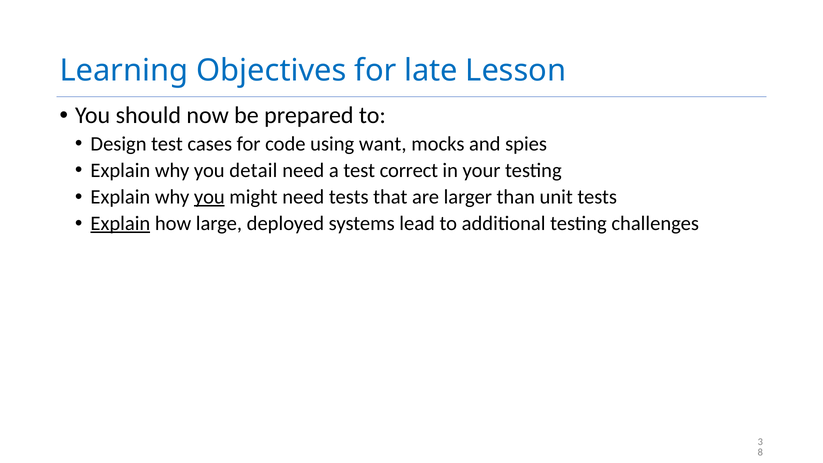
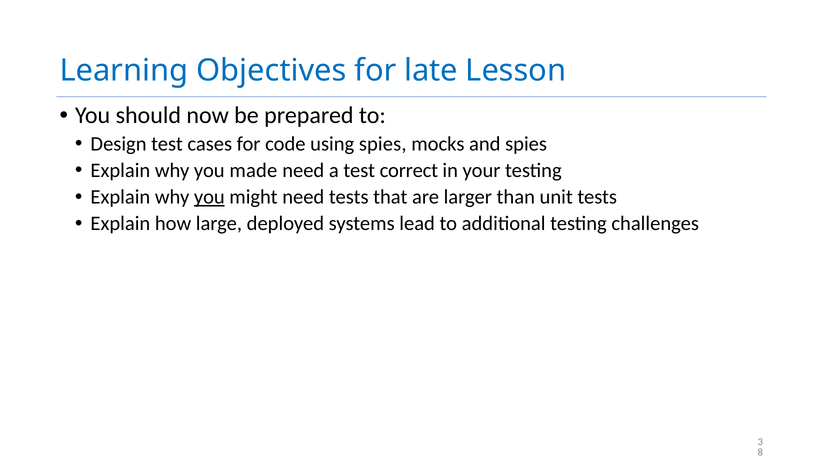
using want: want -> spies
detail: detail -> made
Explain at (120, 223) underline: present -> none
